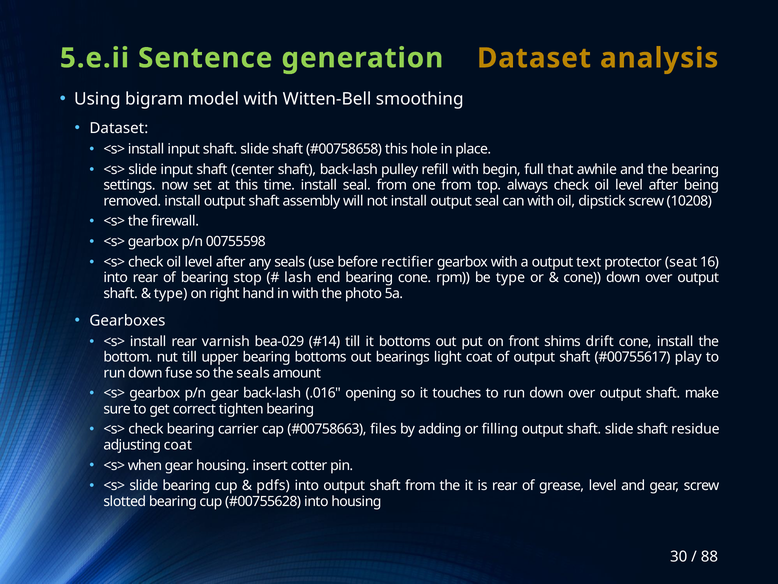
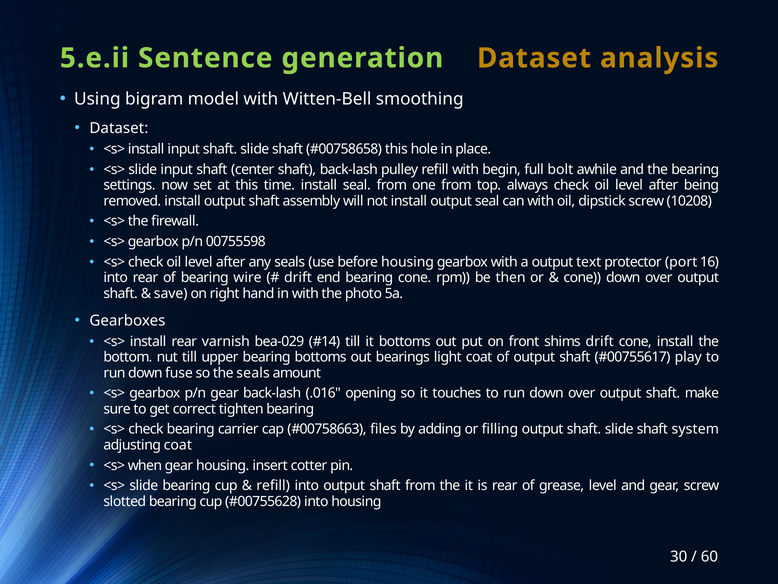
that: that -> bolt
before rectifier: rectifier -> housing
seat: seat -> port
stop: stop -> wire
lash at (298, 278): lash -> drift
be type: type -> then
type at (171, 293): type -> save
residue: residue -> system
pdfs at (273, 485): pdfs -> refill
88: 88 -> 60
